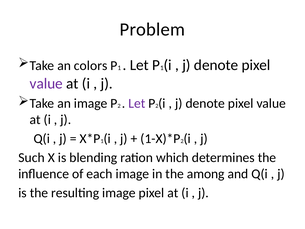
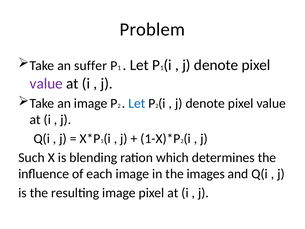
colors: colors -> suffer
Let at (137, 103) colour: purple -> blue
among: among -> images
